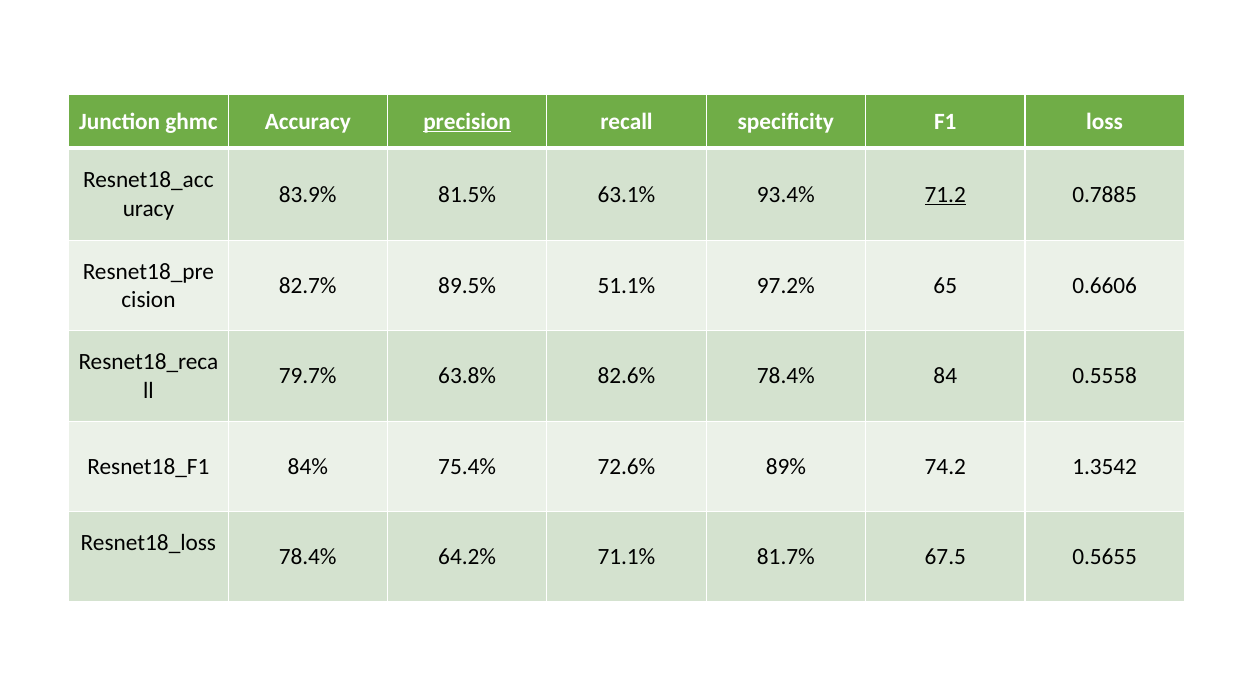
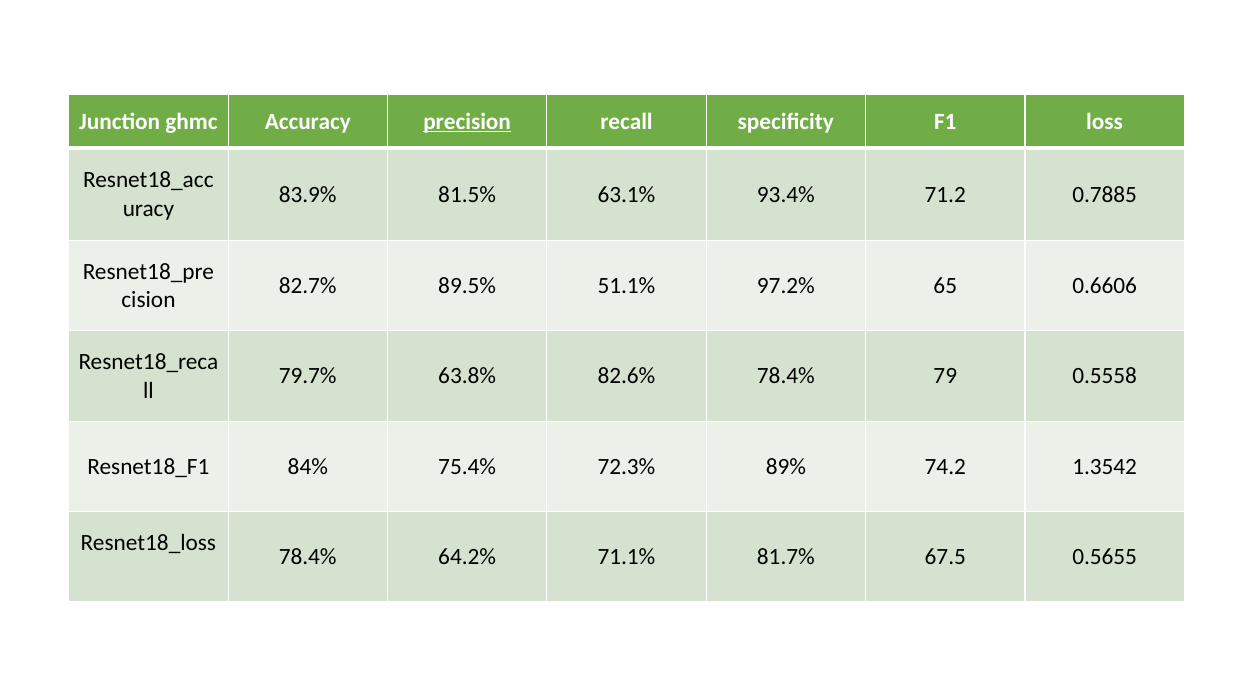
71.2 underline: present -> none
84: 84 -> 79
72.6%: 72.6% -> 72.3%
